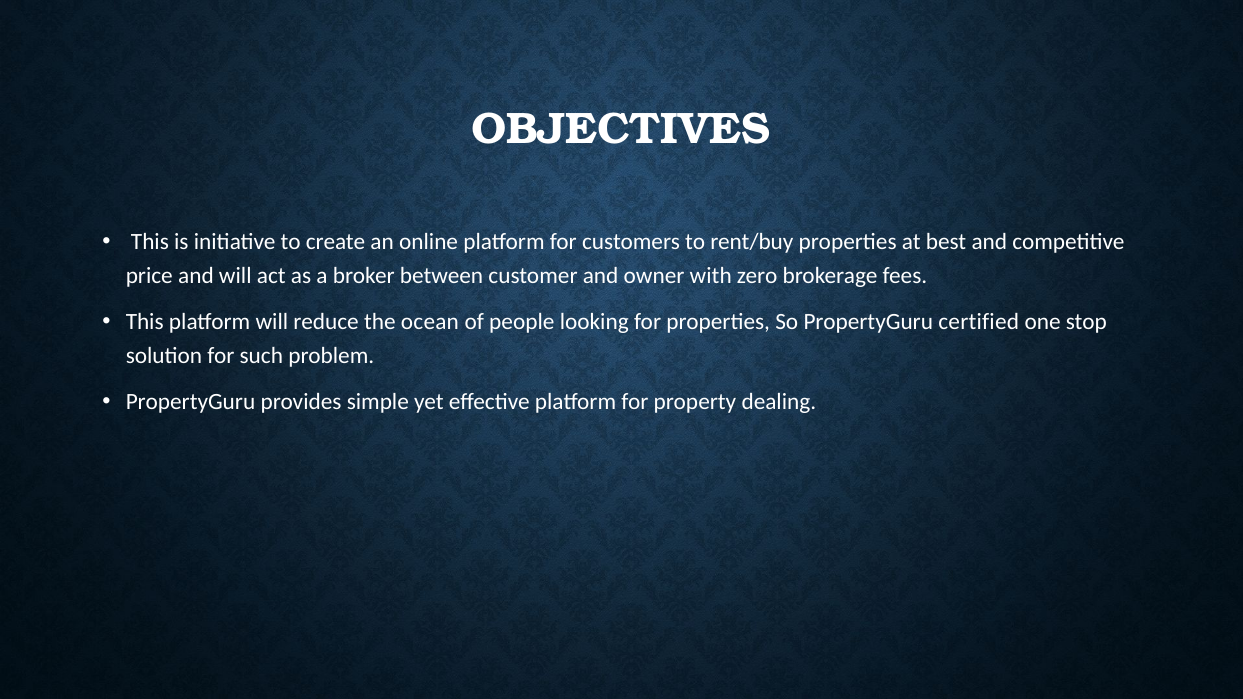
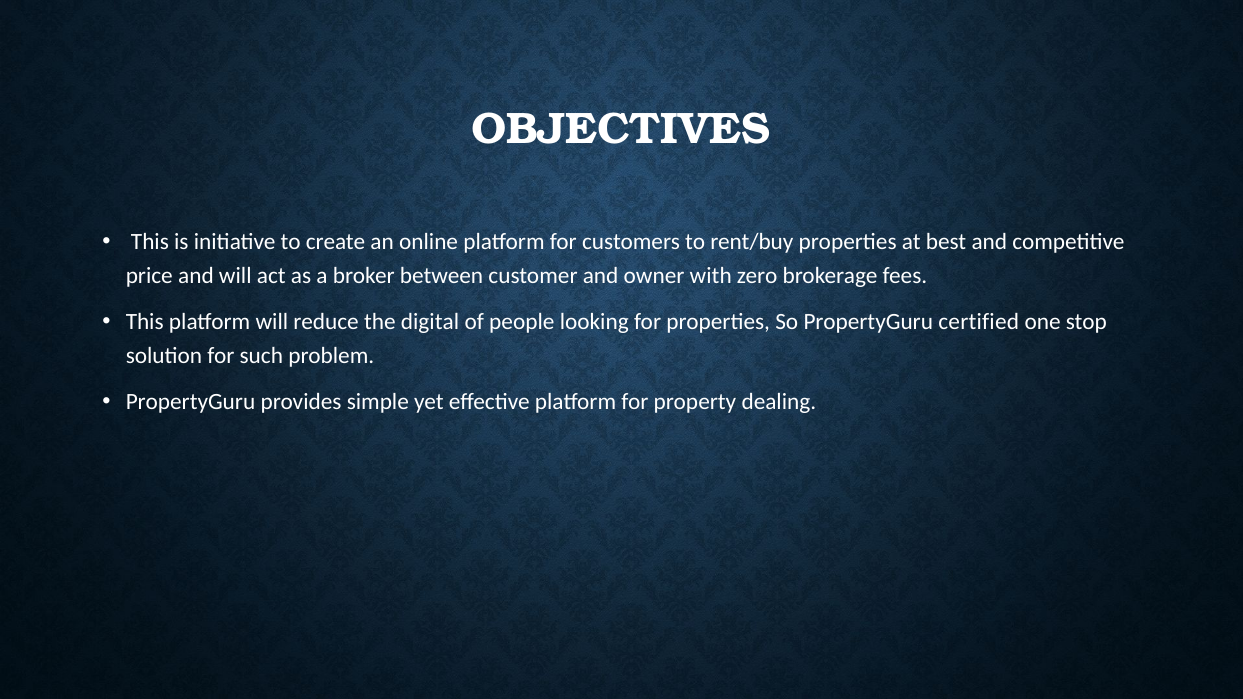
ocean: ocean -> digital
